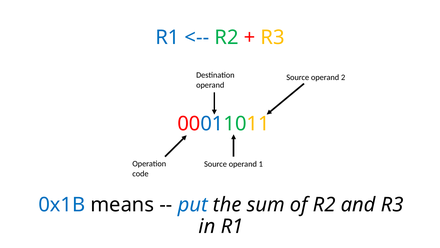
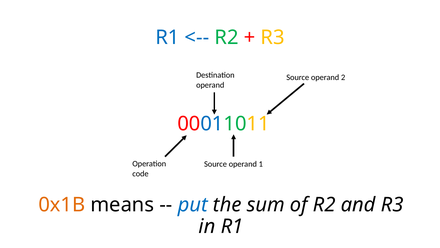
0x1B colour: blue -> orange
